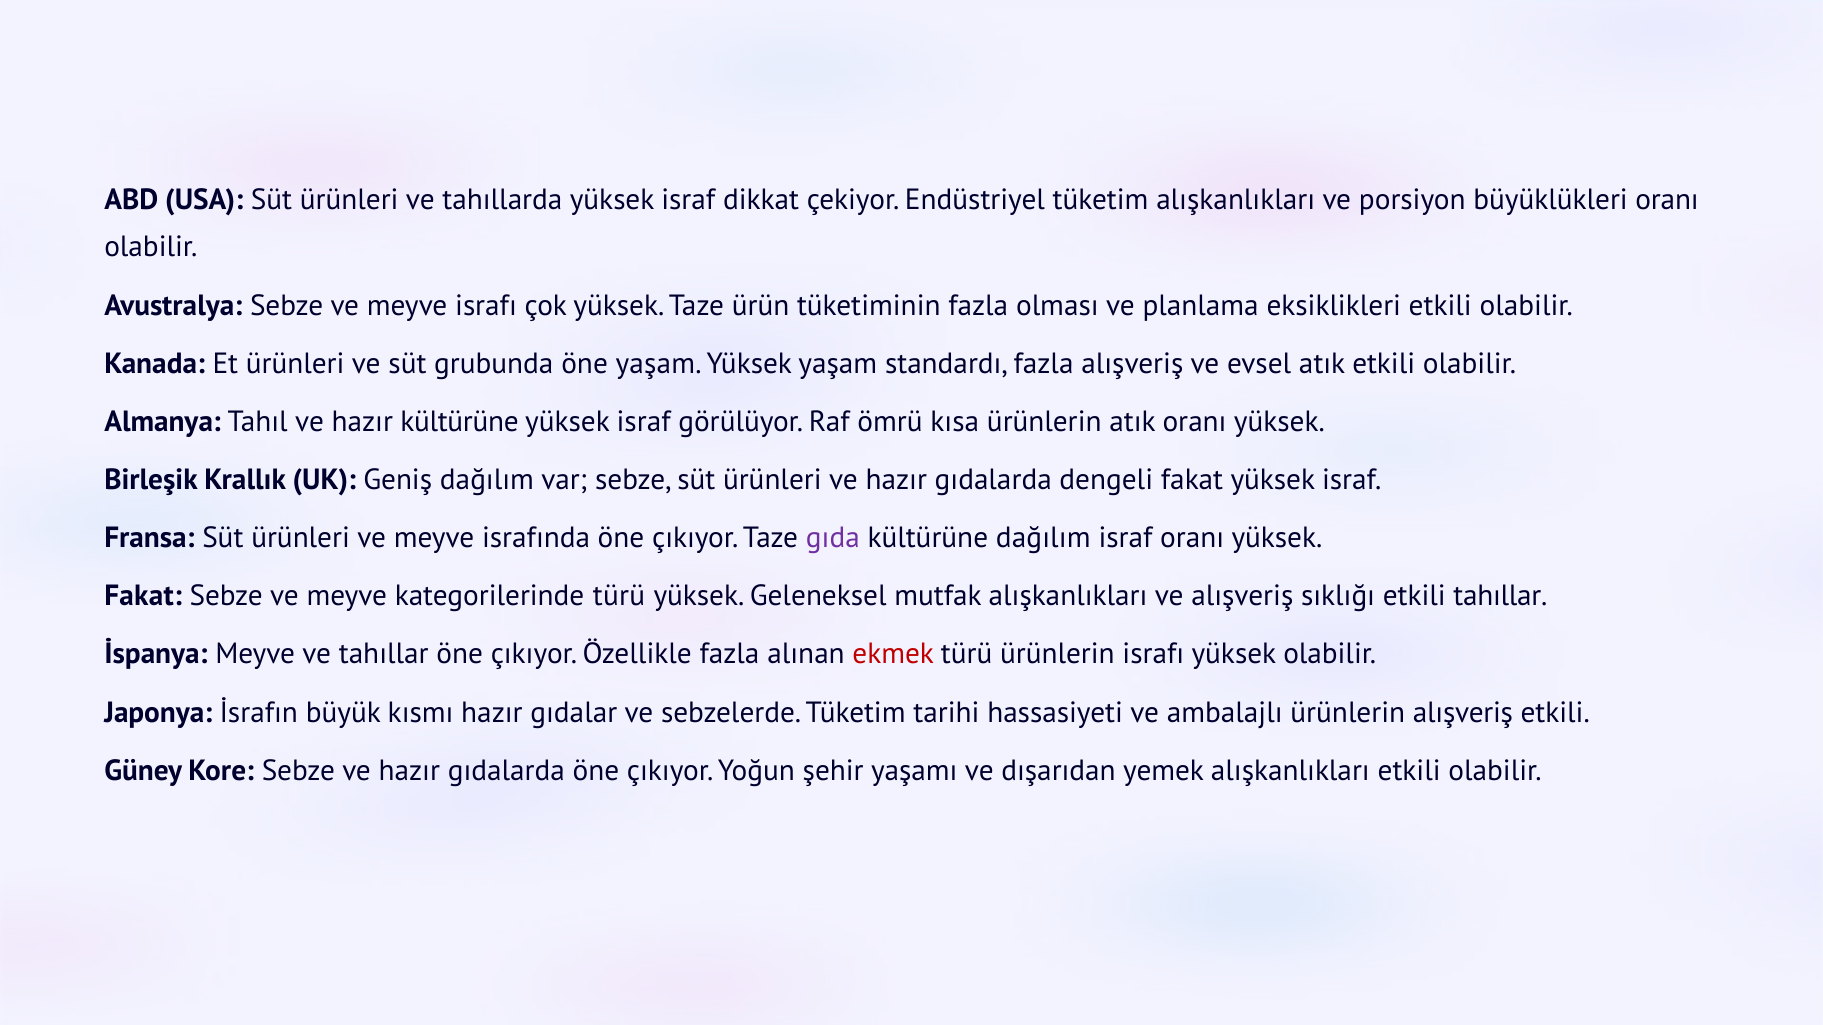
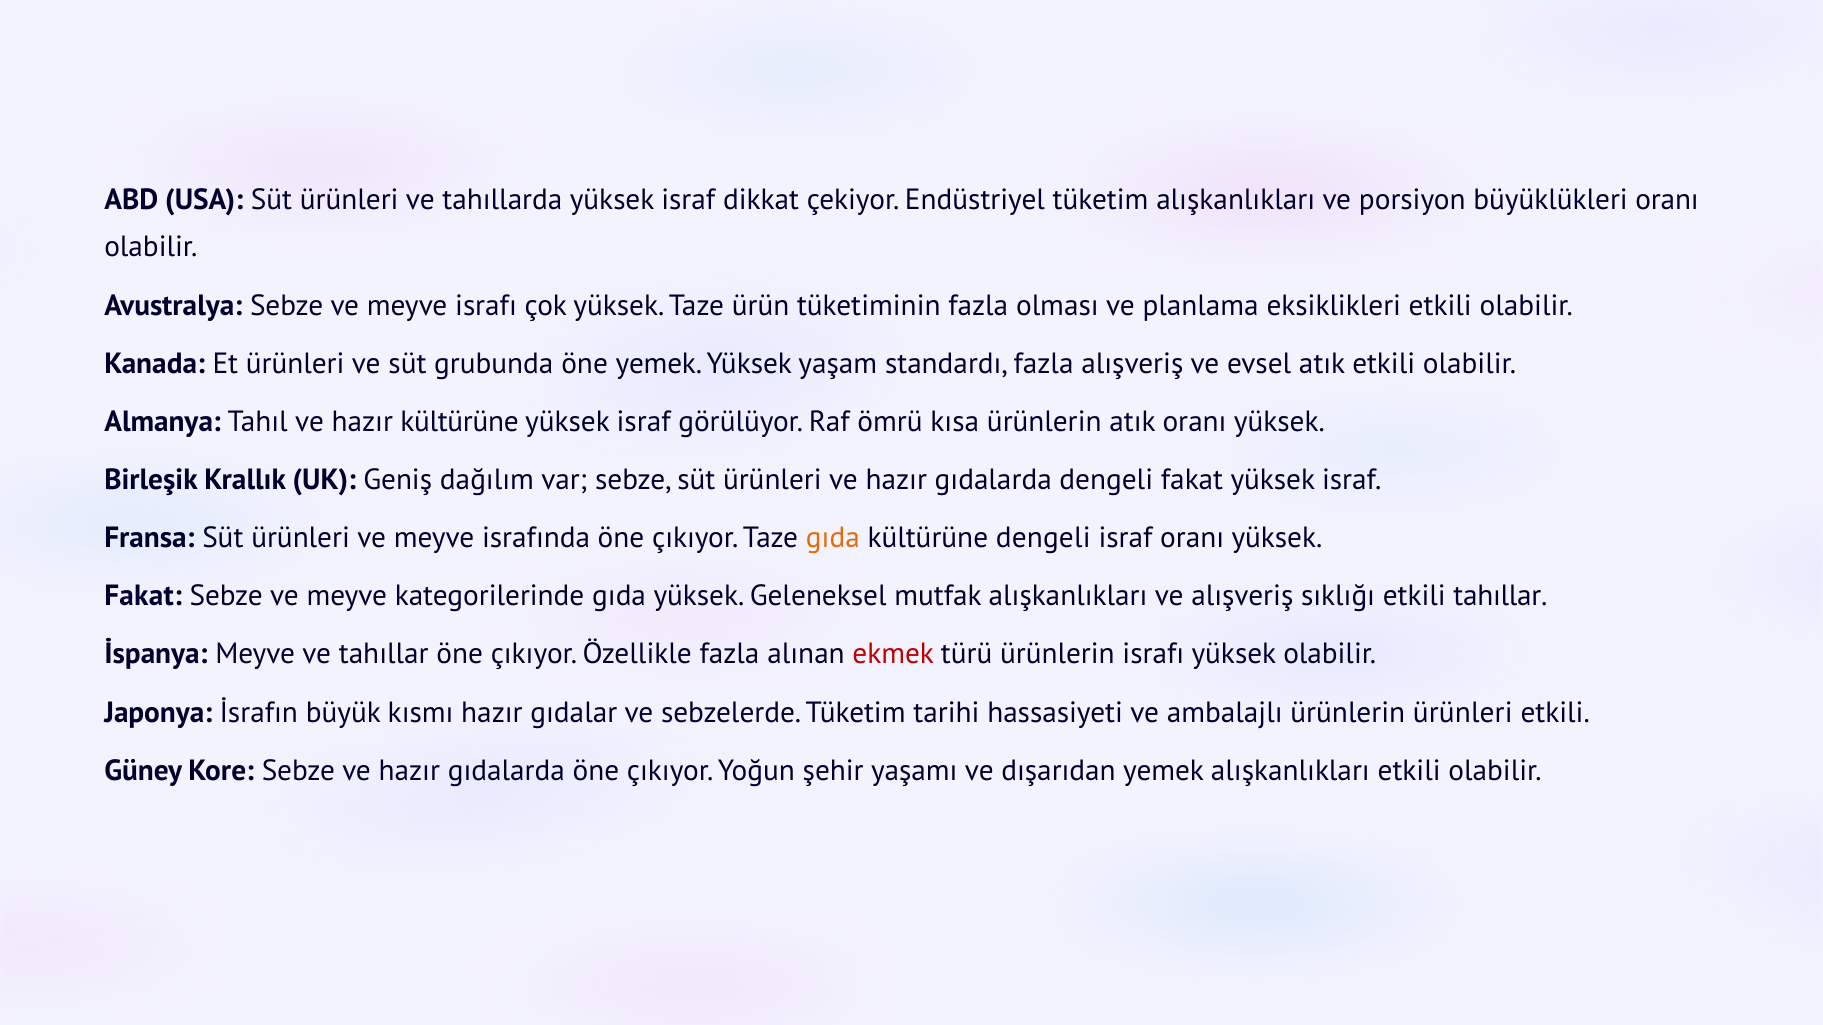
öne yaşam: yaşam -> yemek
gıda at (833, 538) colour: purple -> orange
kültürüne dağılım: dağılım -> dengeli
kategorilerinde türü: türü -> gıda
ürünlerin alışveriş: alışveriş -> ürünleri
